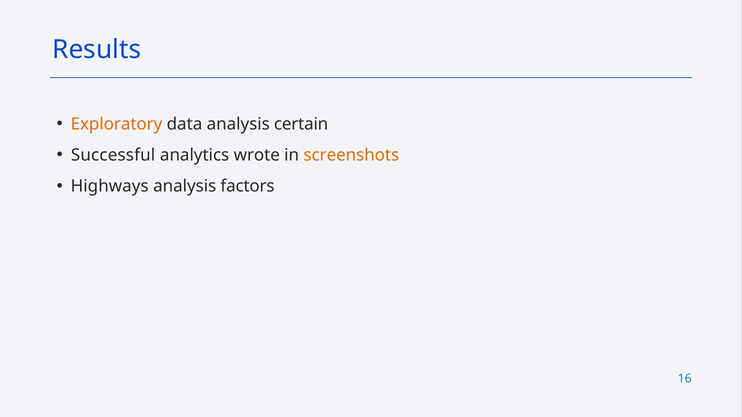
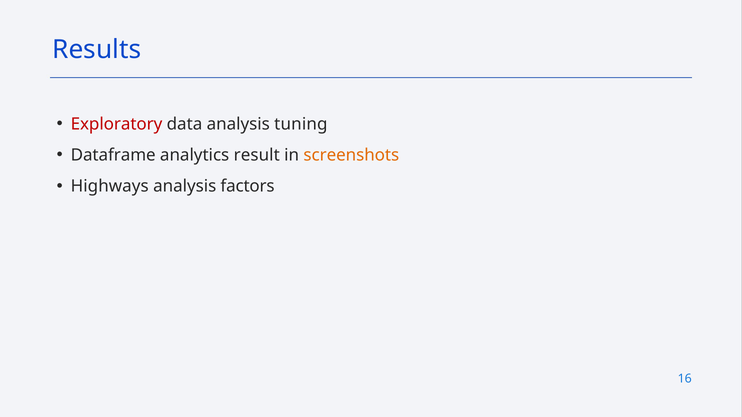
Exploratory colour: orange -> red
certain: certain -> tuning
Successful: Successful -> Dataframe
wrote: wrote -> result
